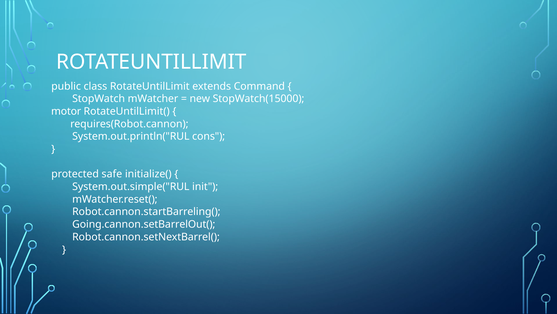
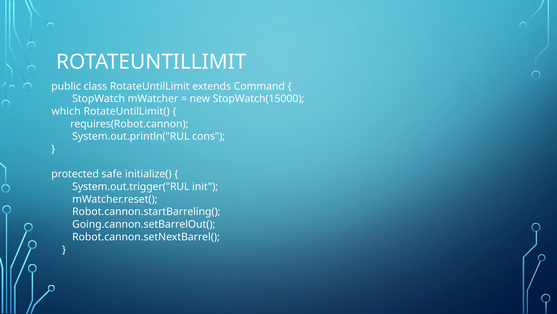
motor: motor -> which
System.out.simple("RUL: System.out.simple("RUL -> System.out.trigger("RUL
